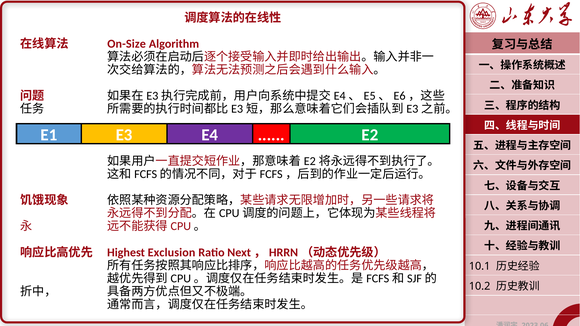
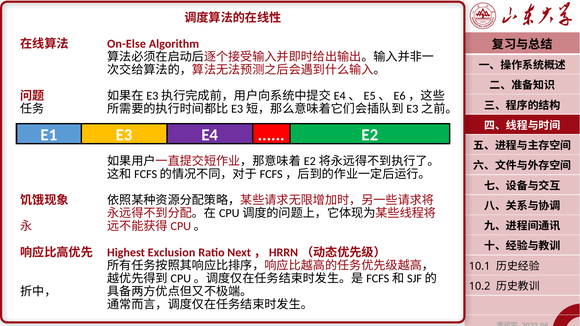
On-Size: On-Size -> On-Else
